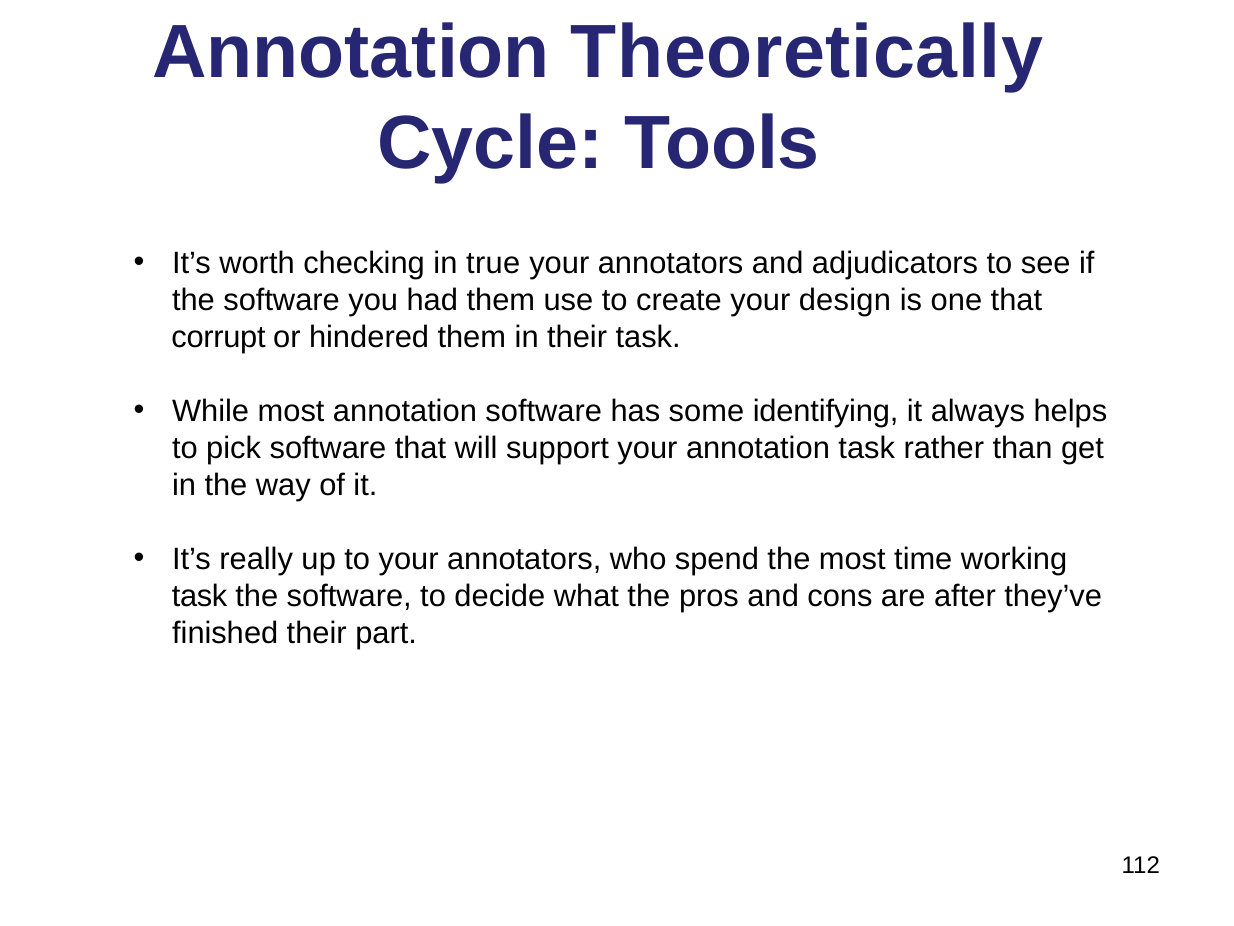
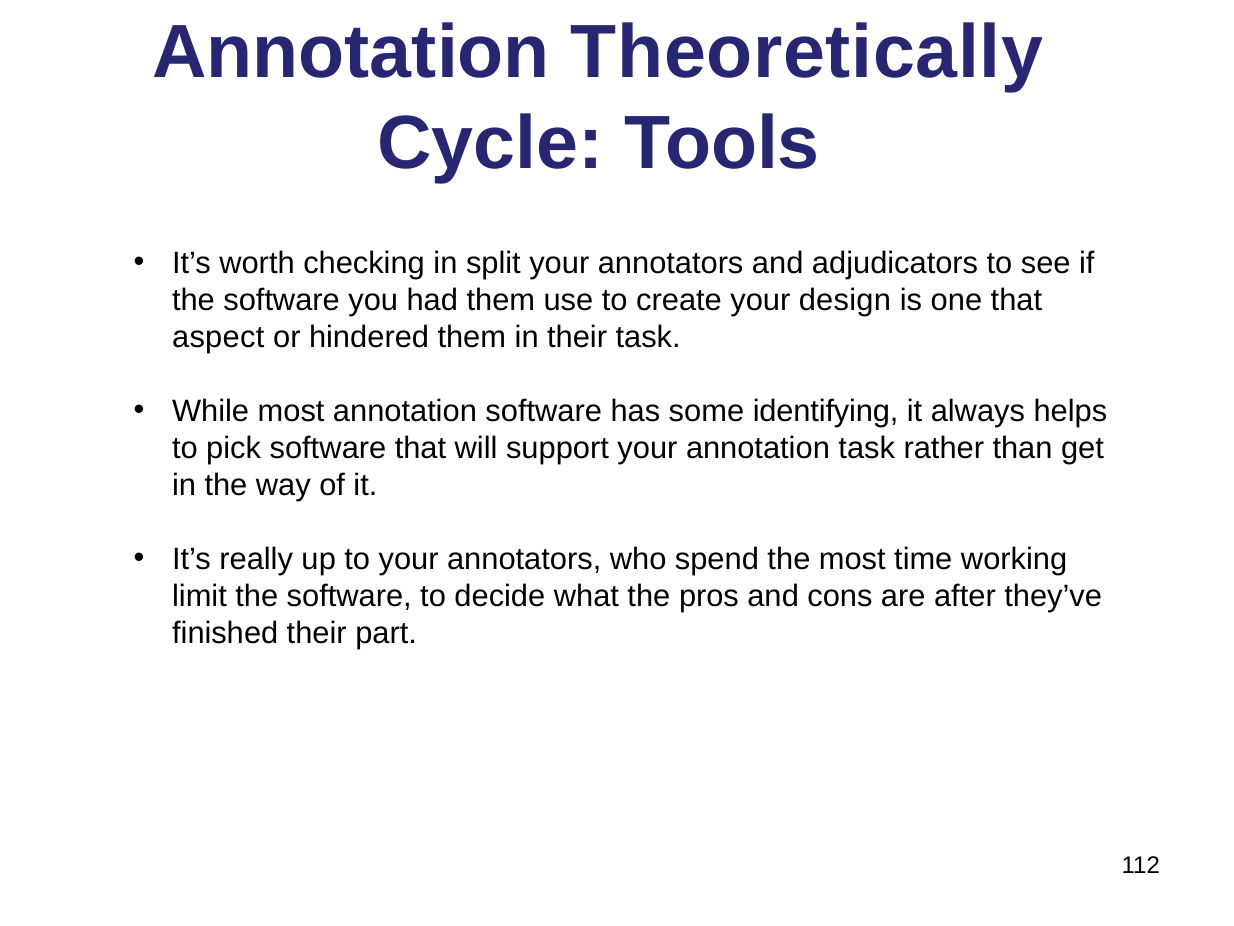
true: true -> split
corrupt: corrupt -> aspect
task at (200, 596): task -> limit
